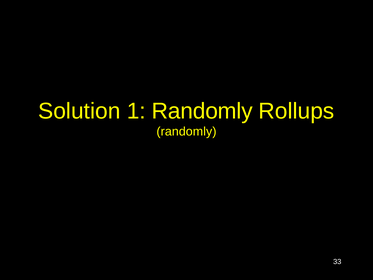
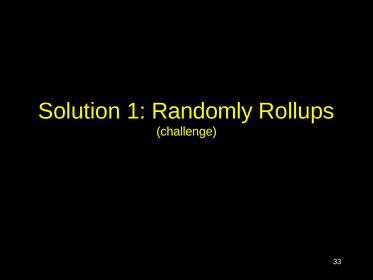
randomly at (186, 131): randomly -> challenge
